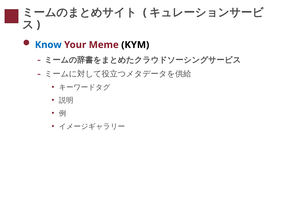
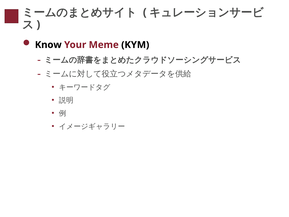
Know colour: blue -> black
